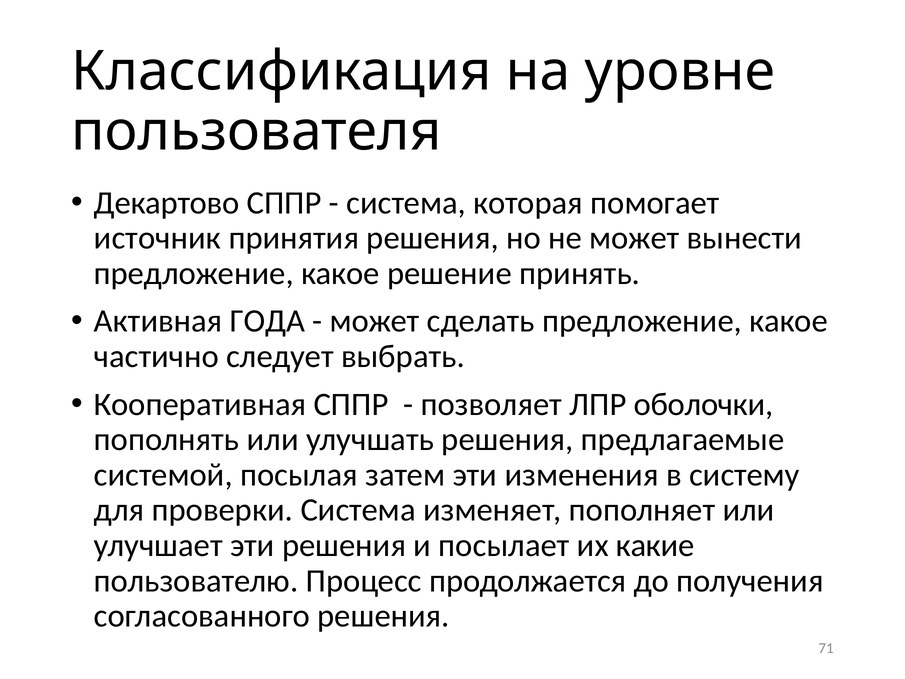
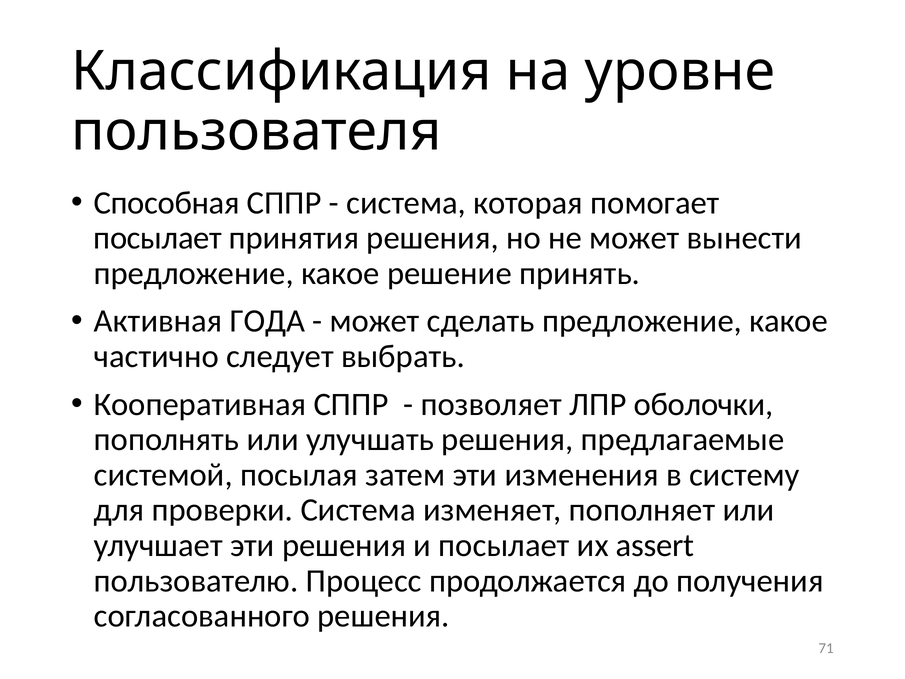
Декартово: Декартово -> Способная
источник at (158, 238): источник -> посылает
какие: какие -> assert
